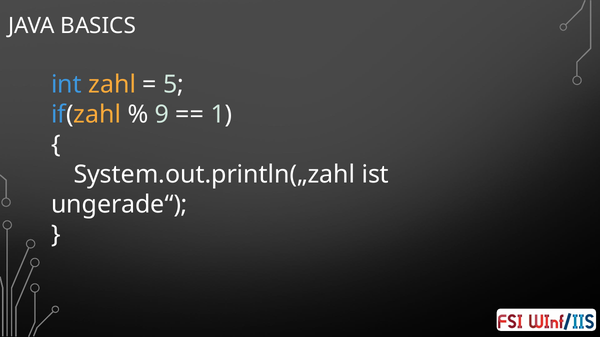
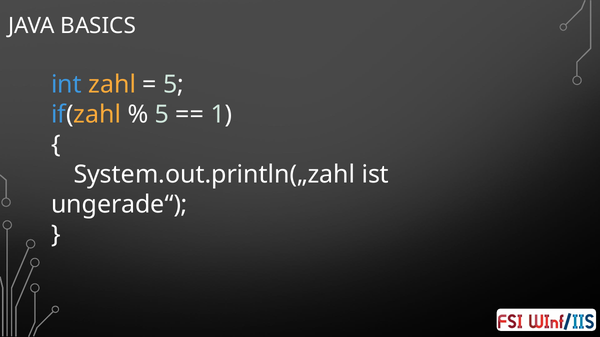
9 at (162, 115): 9 -> 5
